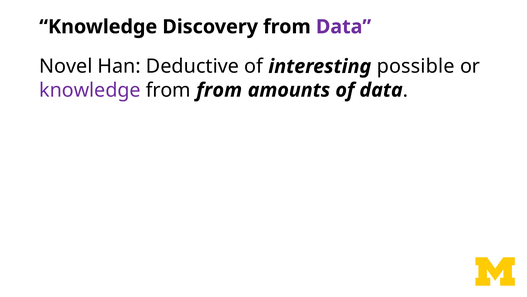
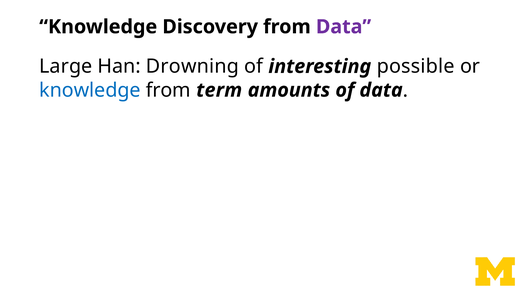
Novel: Novel -> Large
Deductive: Deductive -> Drowning
knowledge at (90, 90) colour: purple -> blue
from from: from -> term
